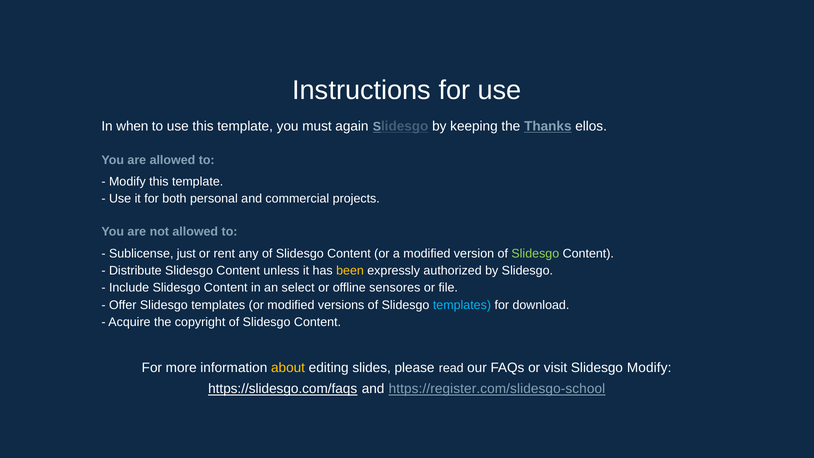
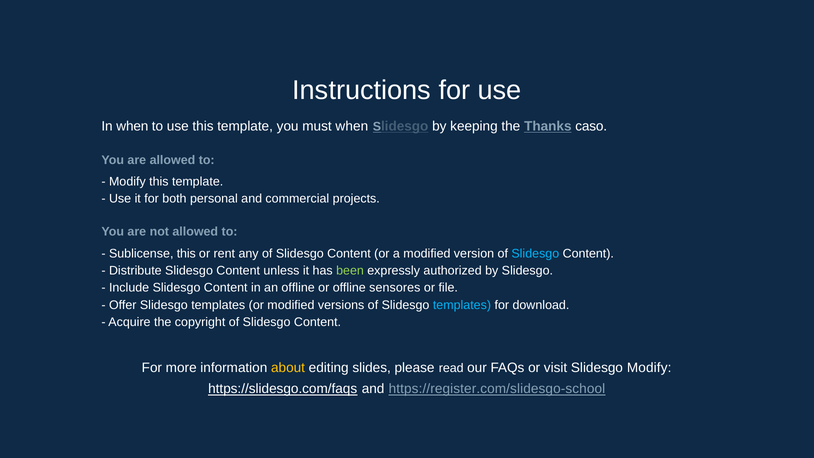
must again: again -> when
ellos: ellos -> caso
Sublicense just: just -> this
Slidesgo at (535, 253) colour: light green -> light blue
been colour: yellow -> light green
an select: select -> offline
